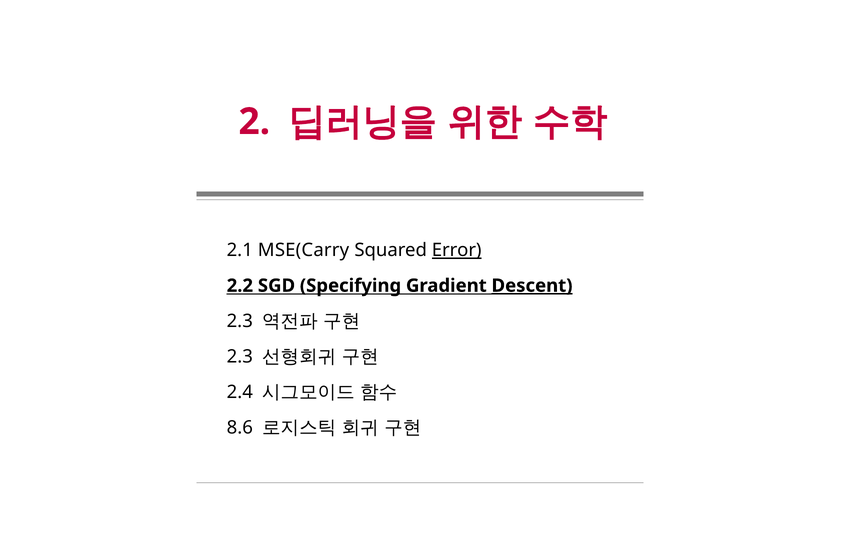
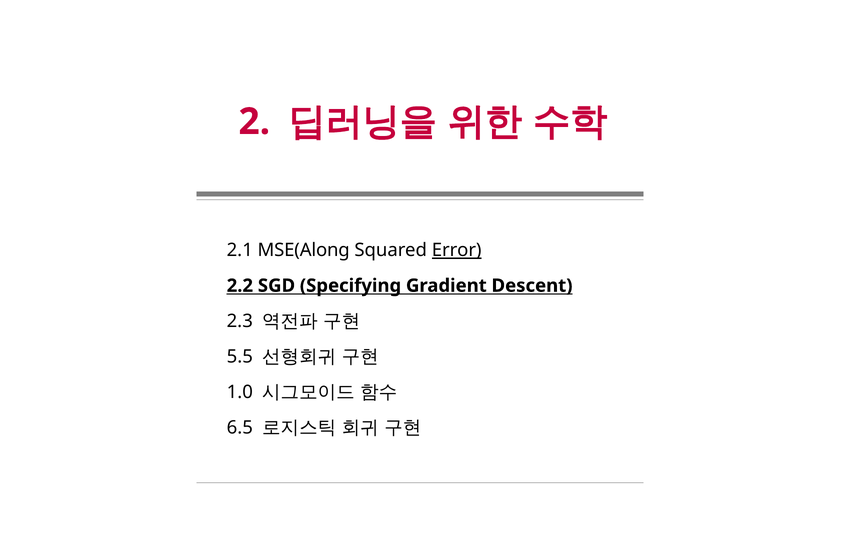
MSE(Carry: MSE(Carry -> MSE(Along
Descent underline: present -> none
2.3 at (240, 357): 2.3 -> 5.5
2.4: 2.4 -> 1.0
8.6: 8.6 -> 6.5
